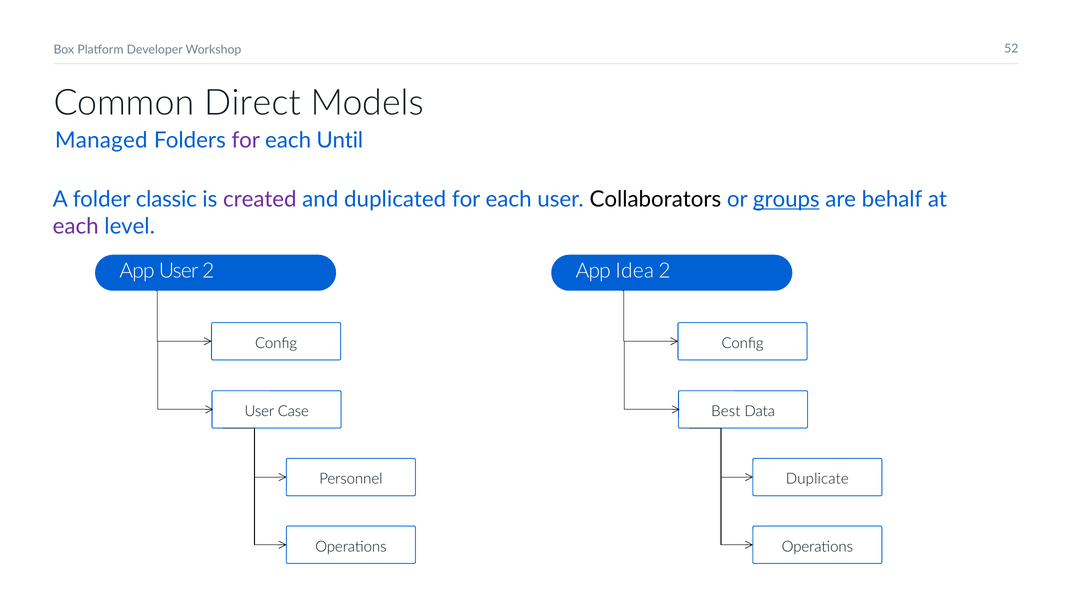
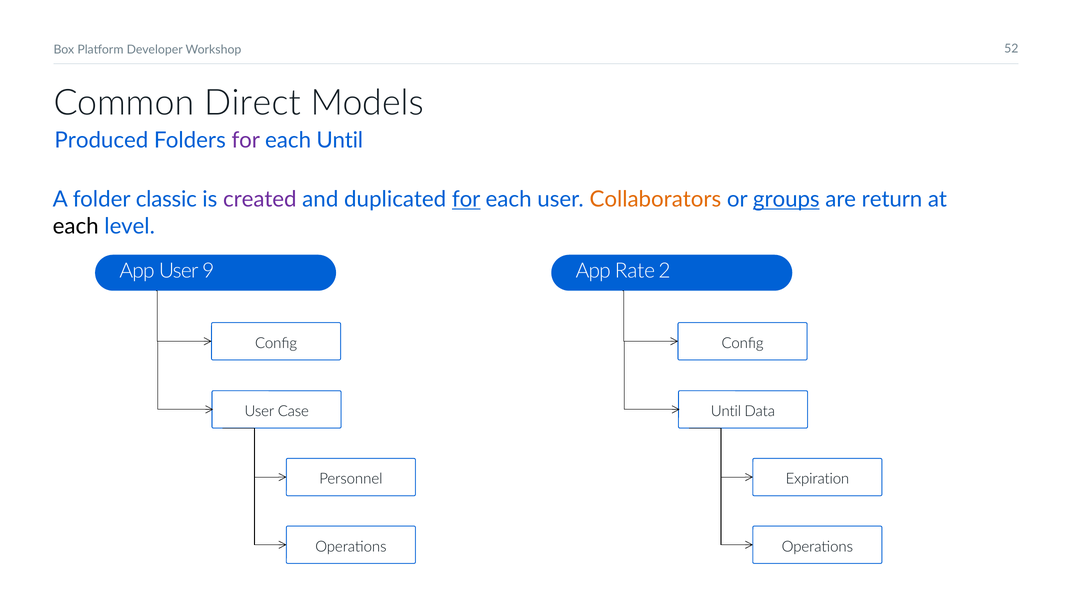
Managed: Managed -> Produced
for at (466, 199) underline: none -> present
Collaborators colour: black -> orange
behalf: behalf -> return
each at (76, 226) colour: purple -> black
User 2: 2 -> 9
Idea: Idea -> Rate
Best at (726, 411): Best -> Until
Duplicate: Duplicate -> Expiration
